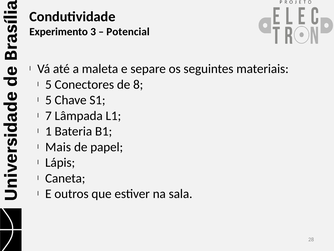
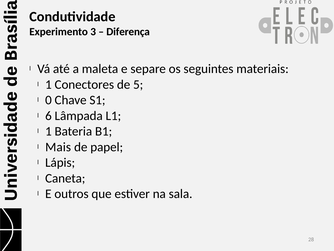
Potencial: Potencial -> Diferença
5 at (48, 84): 5 -> 1
8: 8 -> 5
5 at (48, 100): 5 -> 0
7: 7 -> 6
